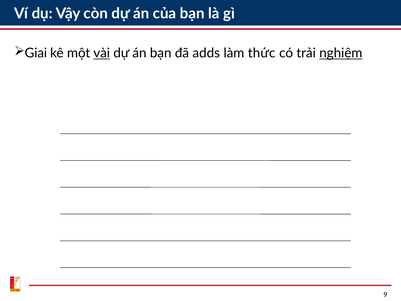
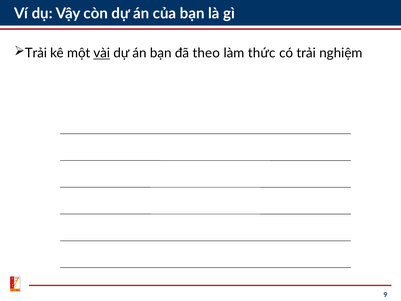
Giai at (36, 53): Giai -> Trải
adds: adds -> theo
nghiệm underline: present -> none
